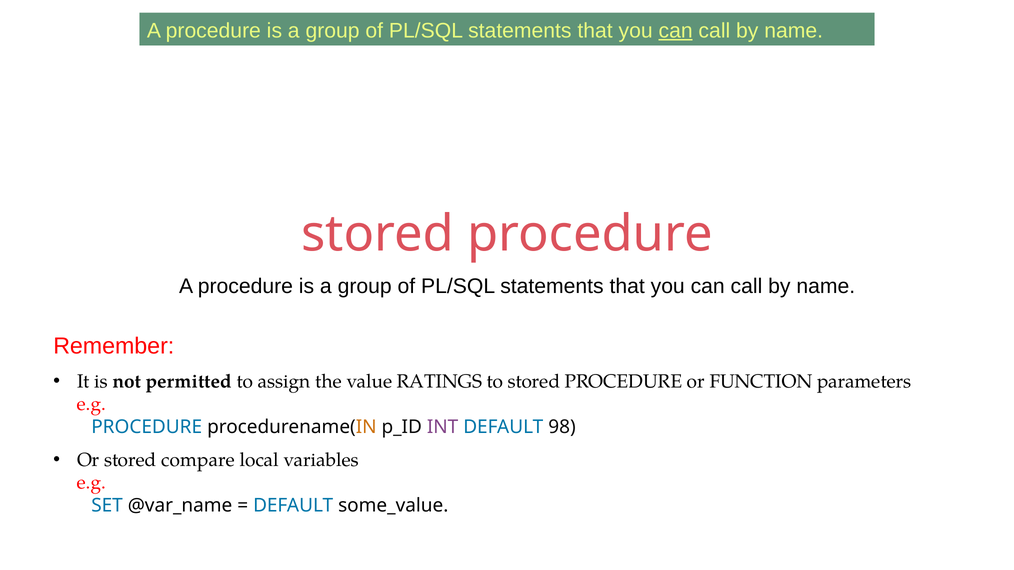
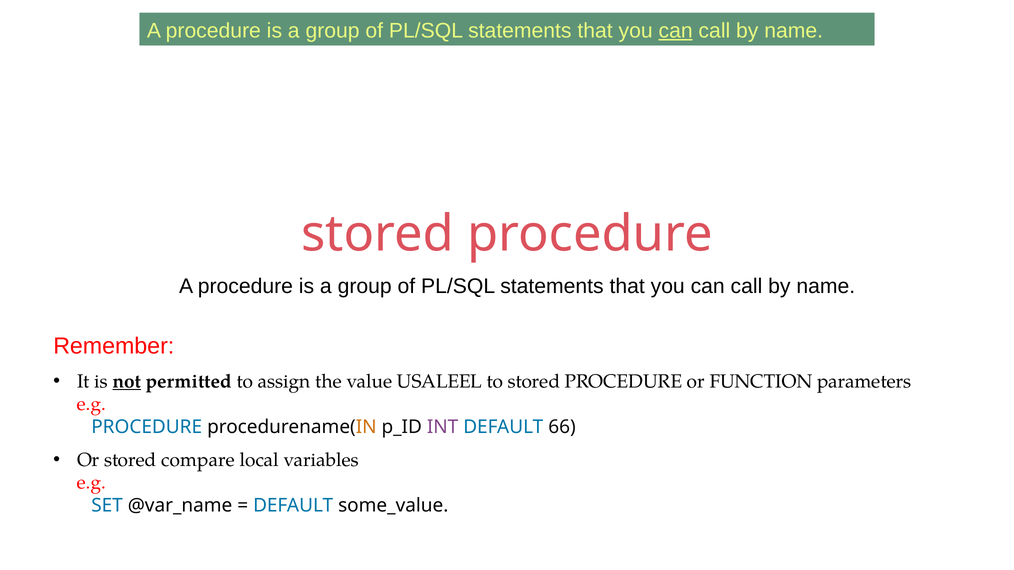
not underline: none -> present
RATINGS: RATINGS -> USALEEL
98: 98 -> 66
